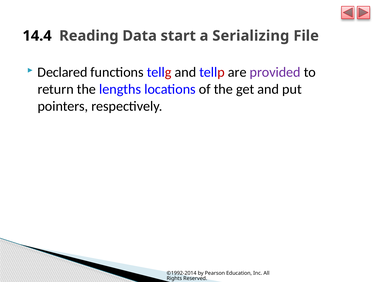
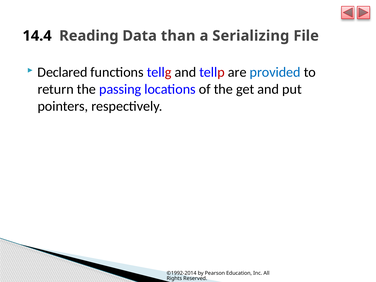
start: start -> than
provided colour: purple -> blue
lengths: lengths -> passing
